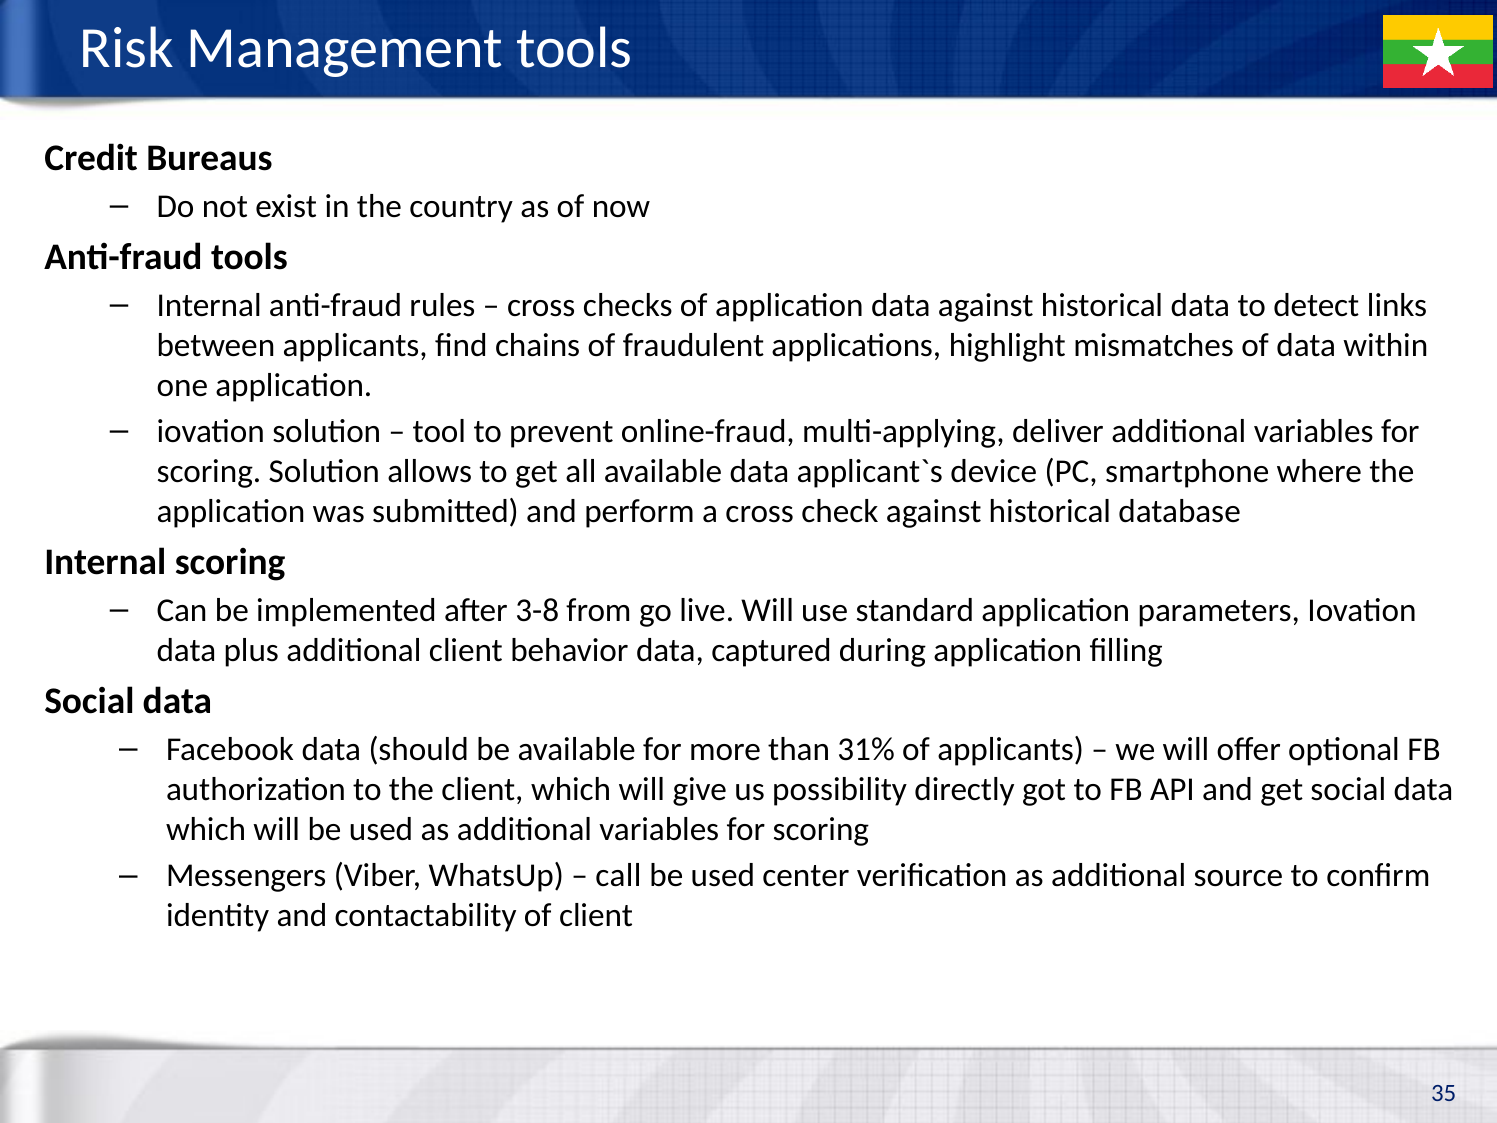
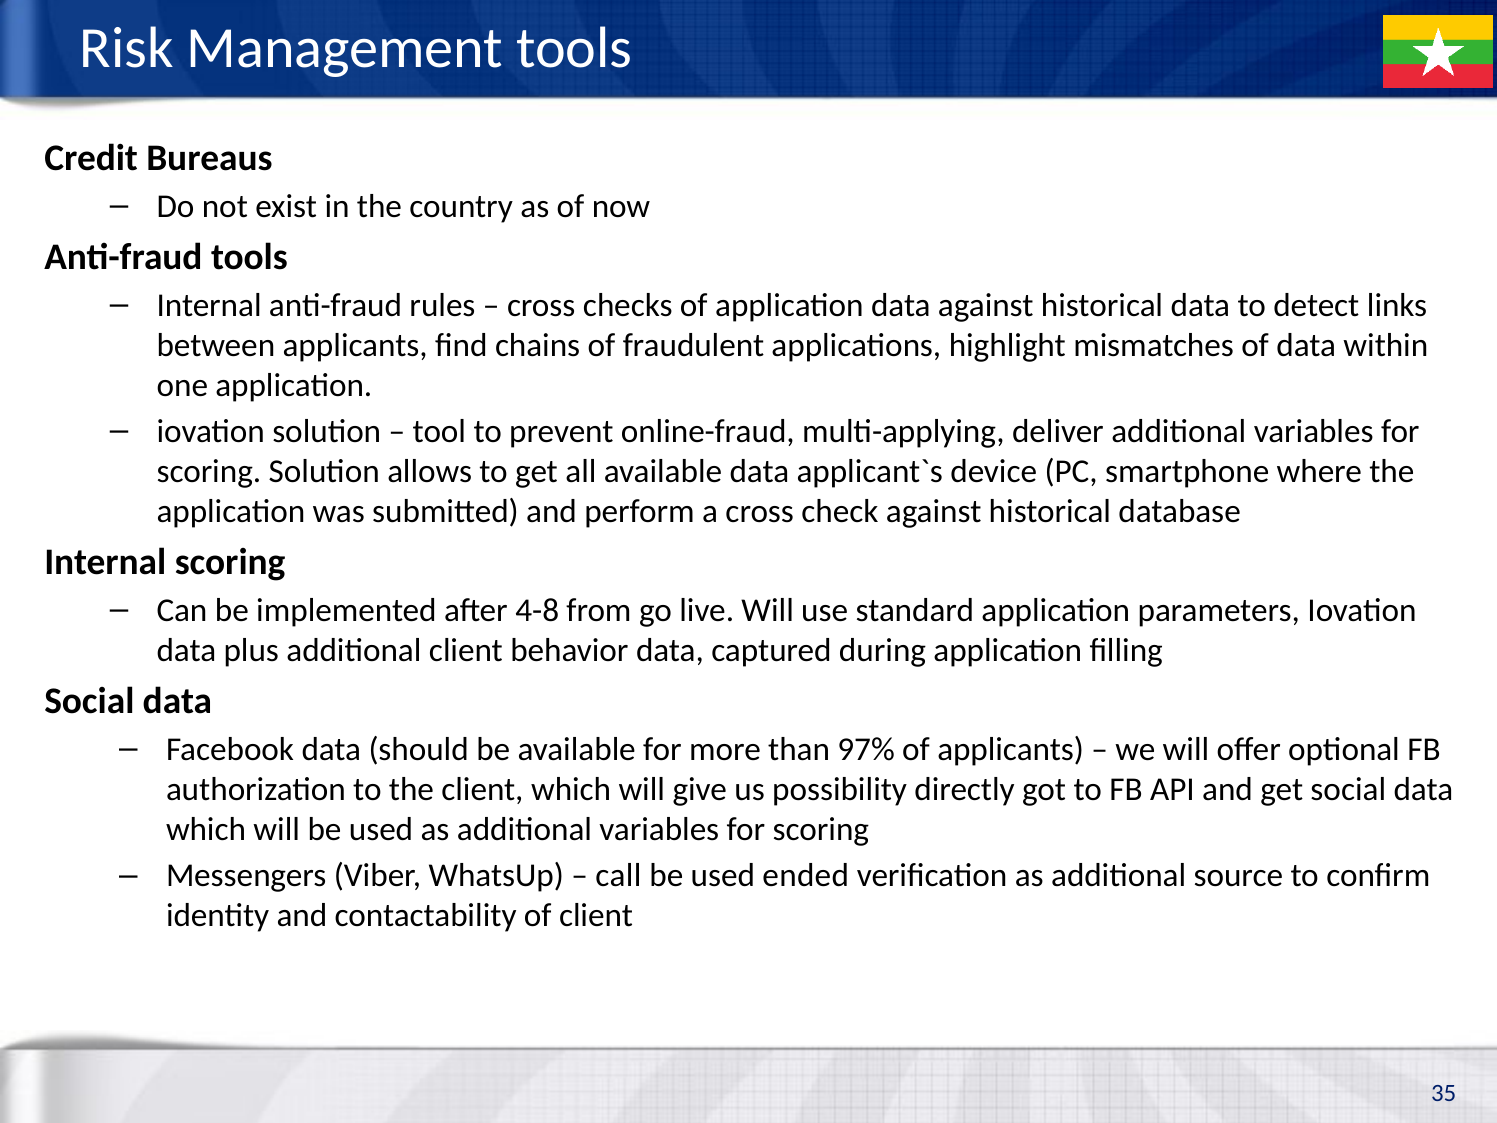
3-8: 3-8 -> 4-8
31%: 31% -> 97%
center: center -> ended
